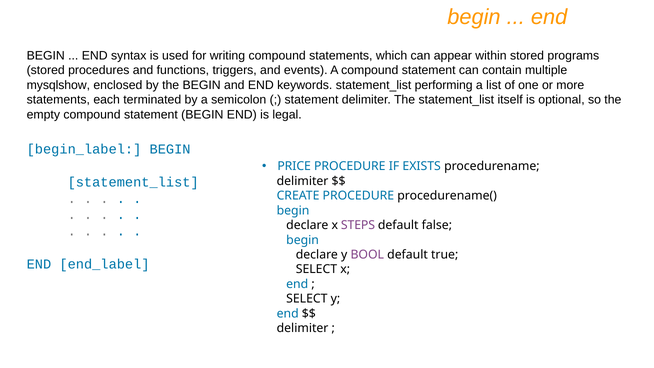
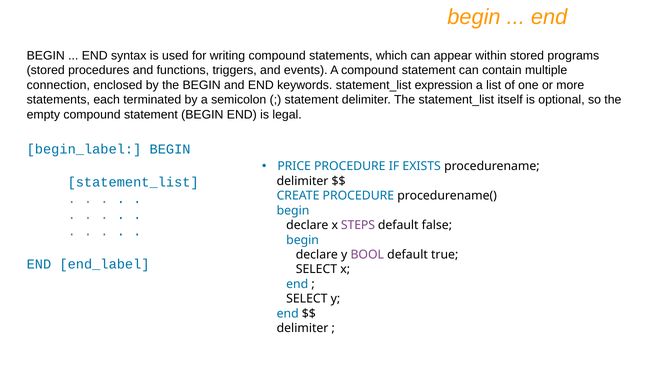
mysqlshow: mysqlshow -> connection
performing: performing -> expression
